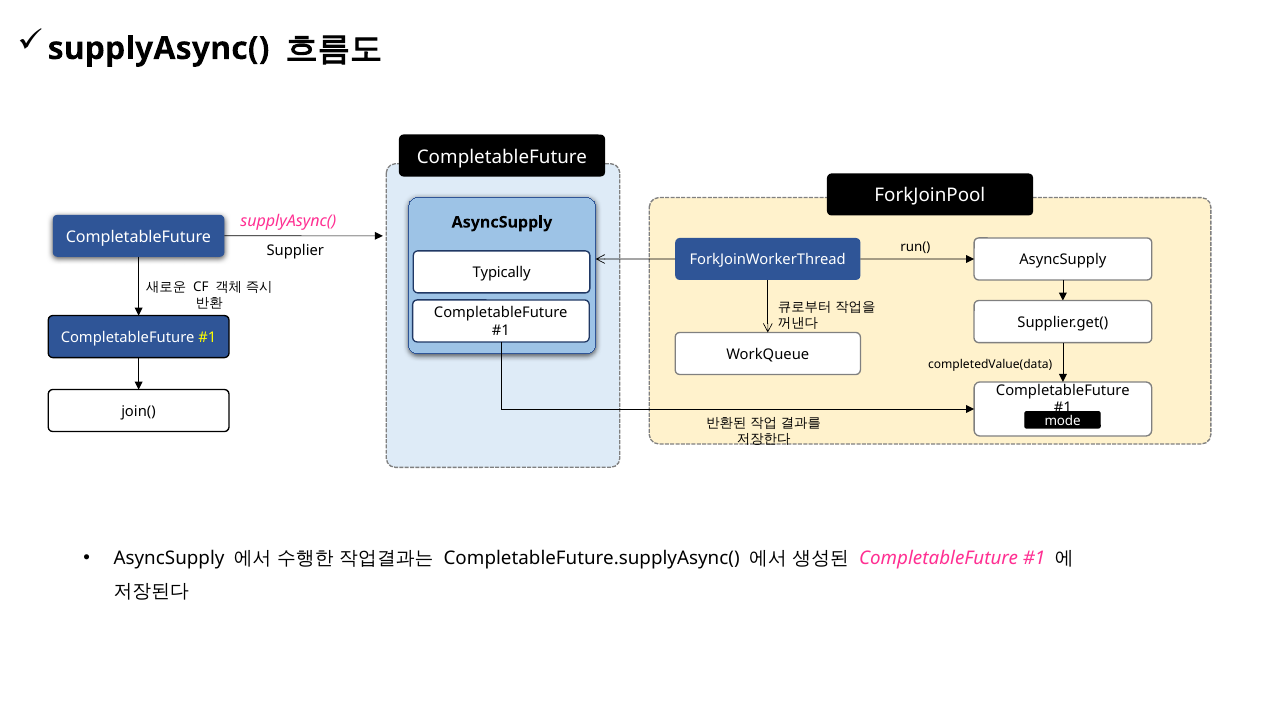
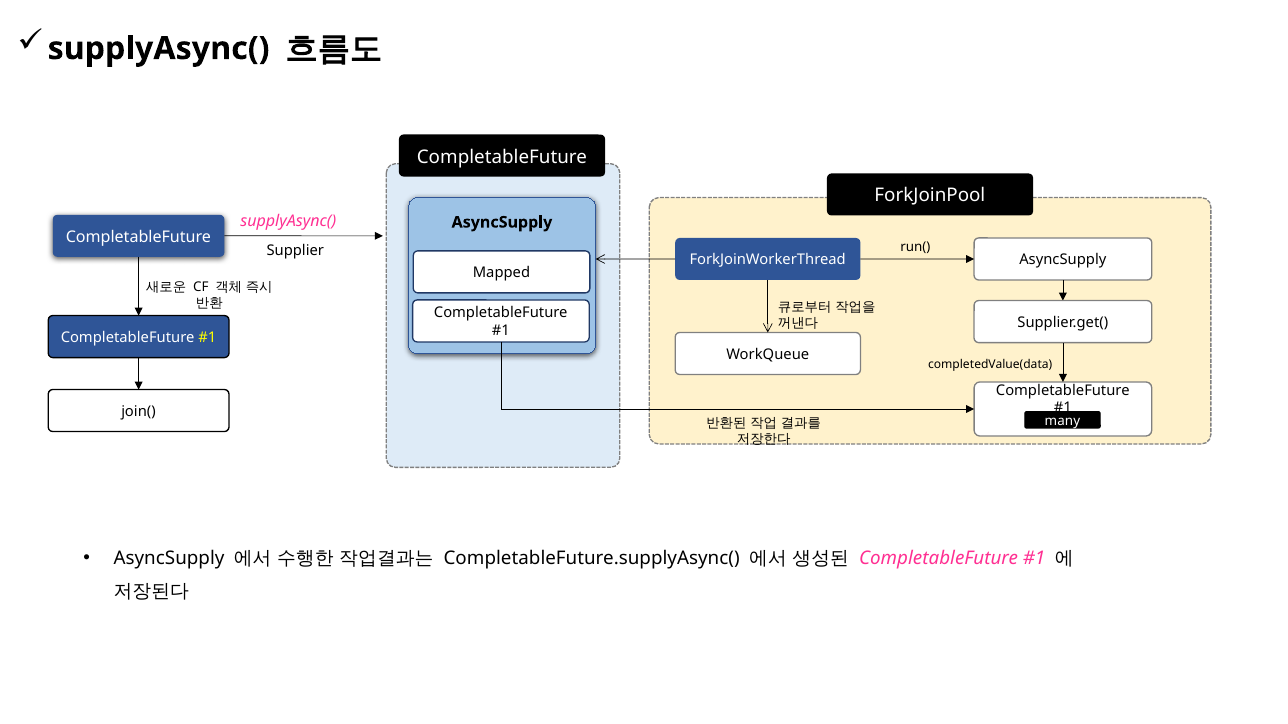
Typically: Typically -> Mapped
mode: mode -> many
